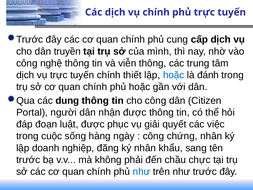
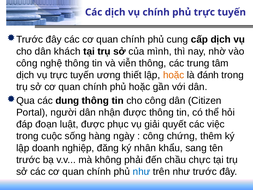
truyền: truyền -> khách
tuyến chính: chính -> ương
hoặc at (174, 75) colour: blue -> orange
chứng nhân: nhân -> thêm
